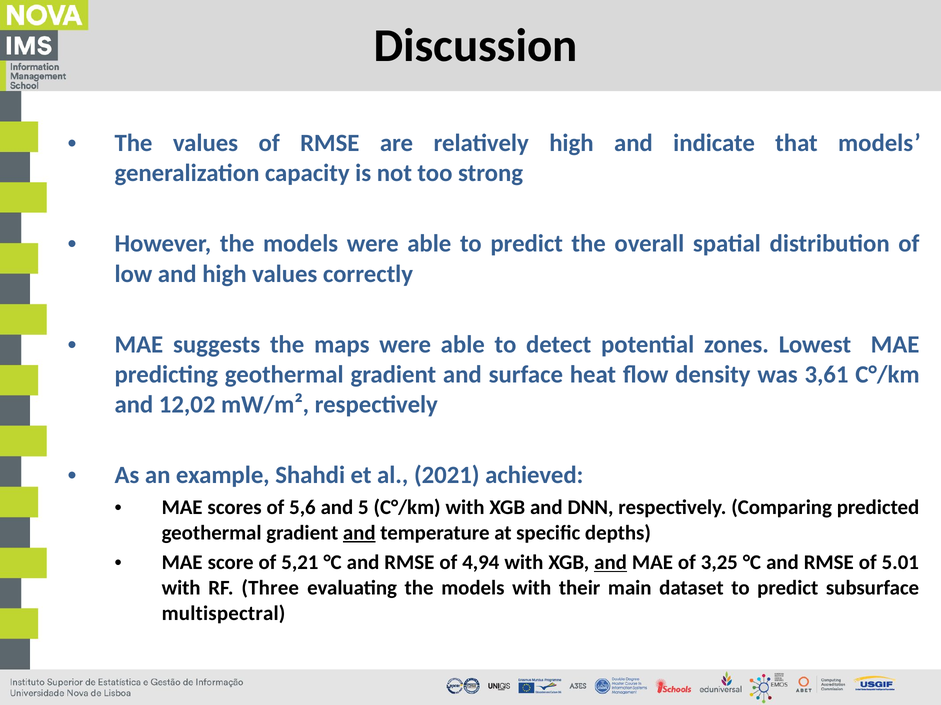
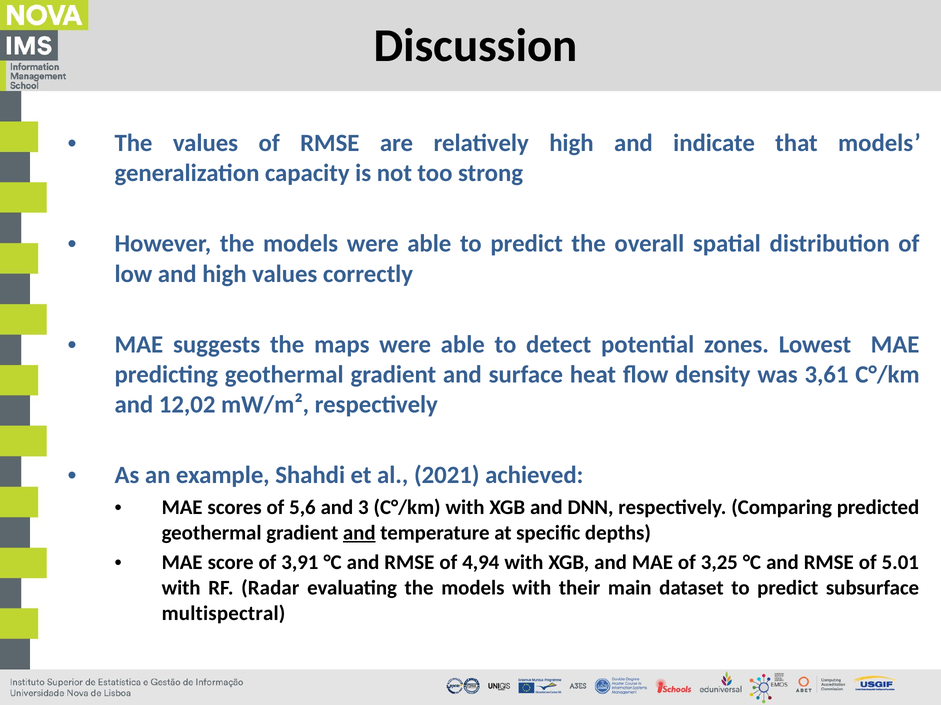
5: 5 -> 3
5,21: 5,21 -> 3,91
and at (611, 563) underline: present -> none
Three: Three -> Radar
